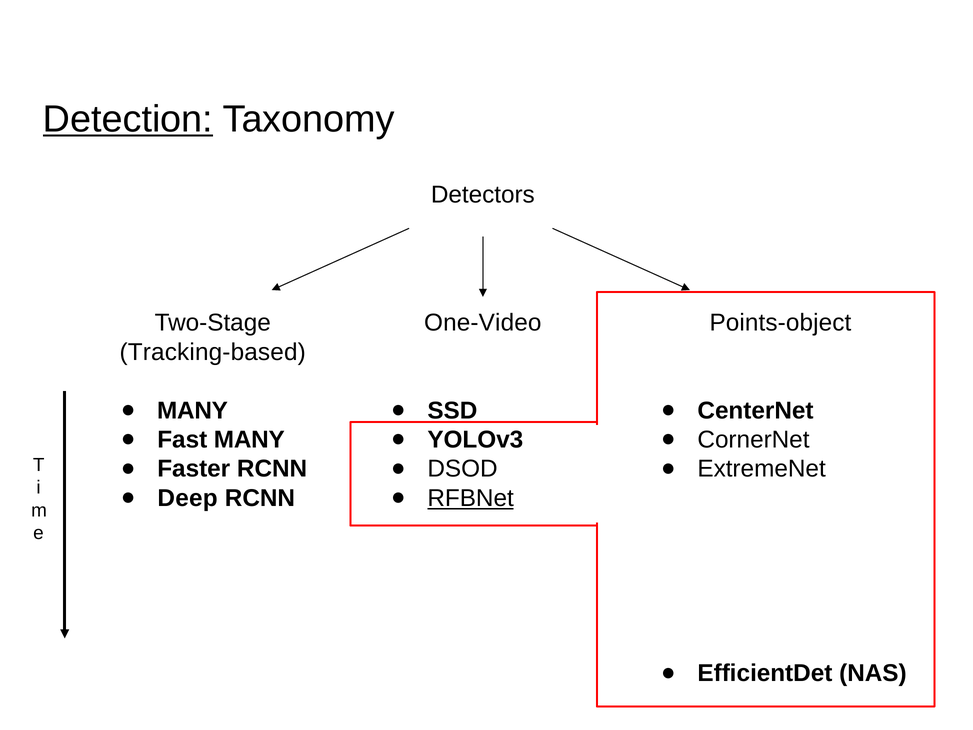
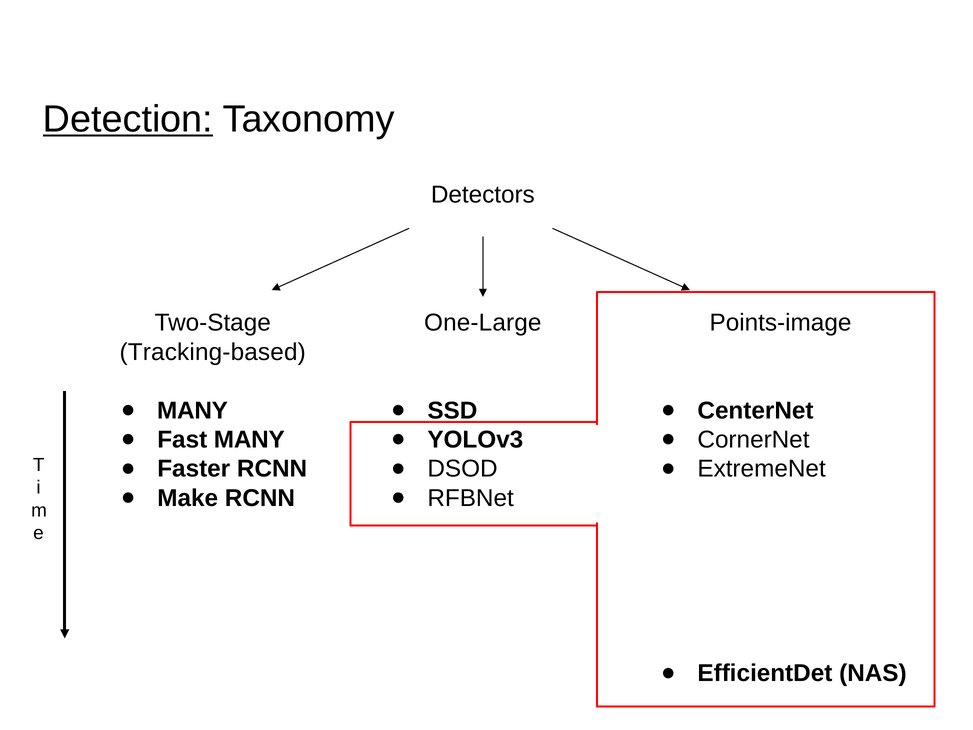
One-Video: One-Video -> One-Large
Points-object: Points-object -> Points-image
Deep: Deep -> Make
RFBNet underline: present -> none
